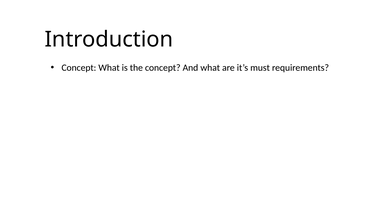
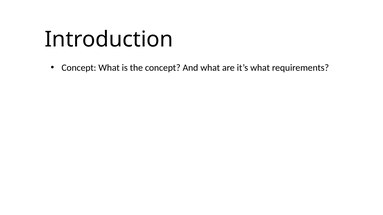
it’s must: must -> what
